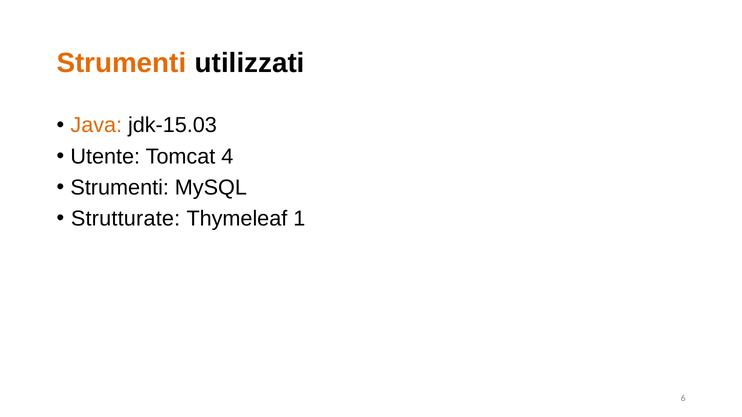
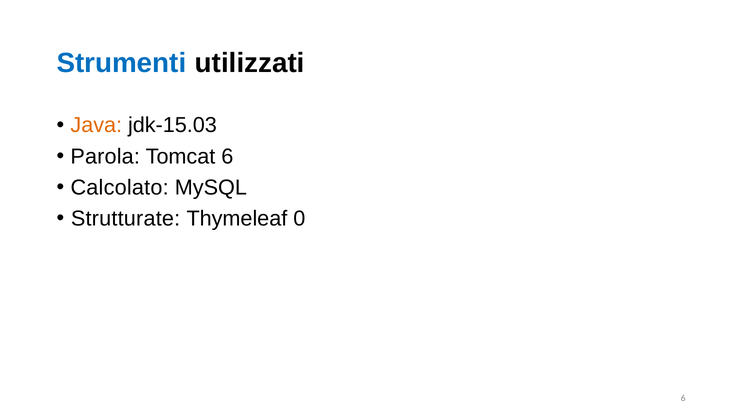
Strumenti at (121, 63) colour: orange -> blue
Utente: Utente -> Parola
Tomcat 4: 4 -> 6
Strumenti at (120, 188): Strumenti -> Calcolato
1: 1 -> 0
